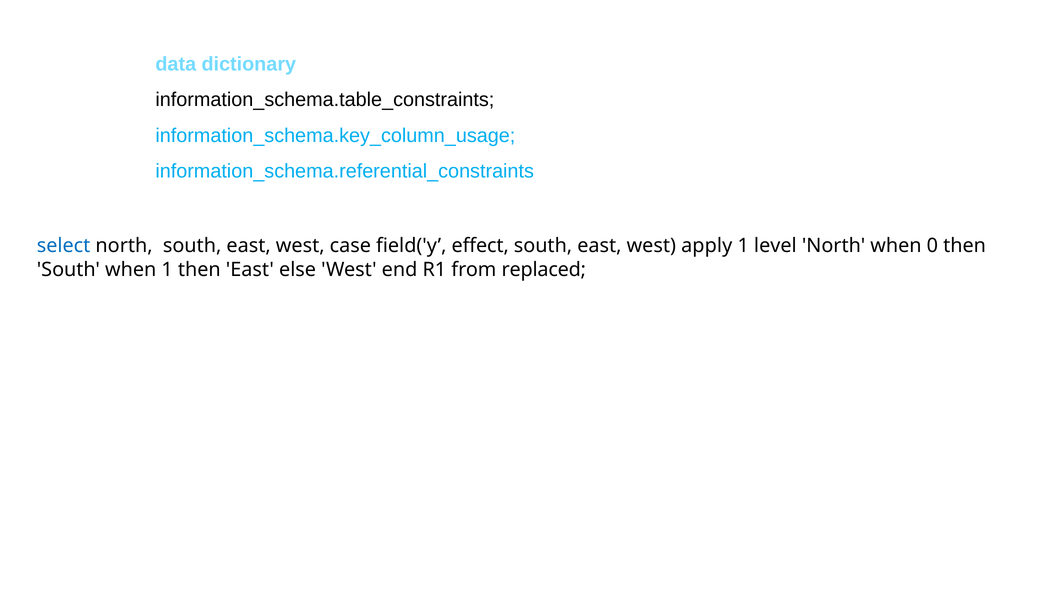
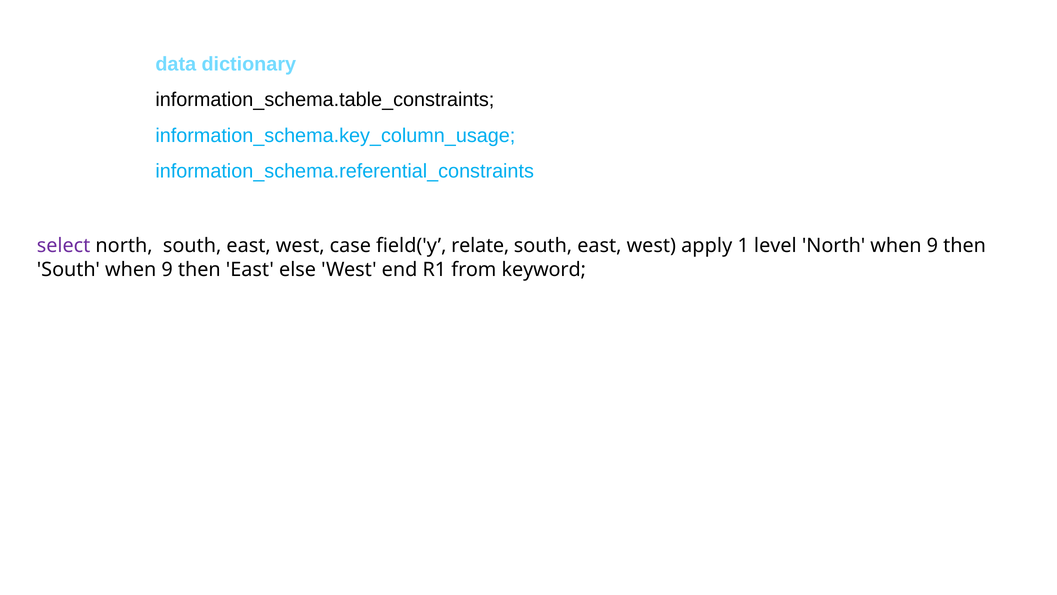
select colour: blue -> purple
effect: effect -> relate
North when 0: 0 -> 9
South when 1: 1 -> 9
replaced: replaced -> keyword
